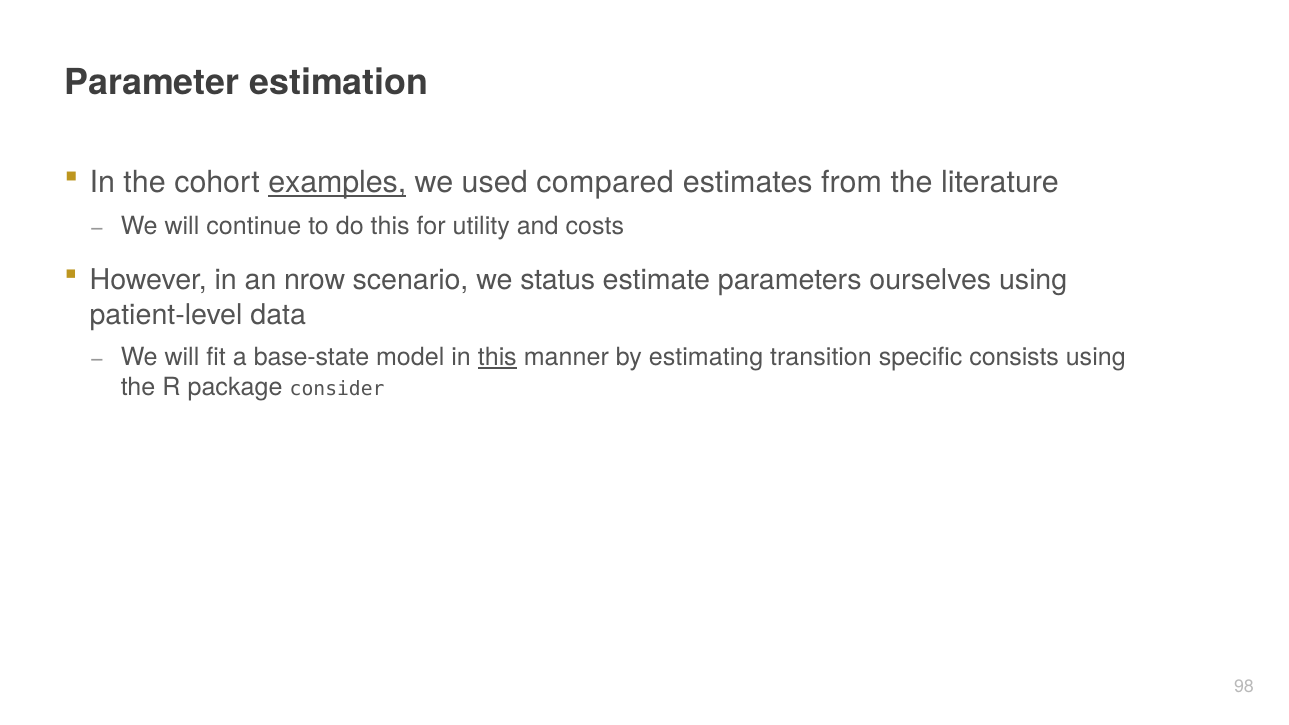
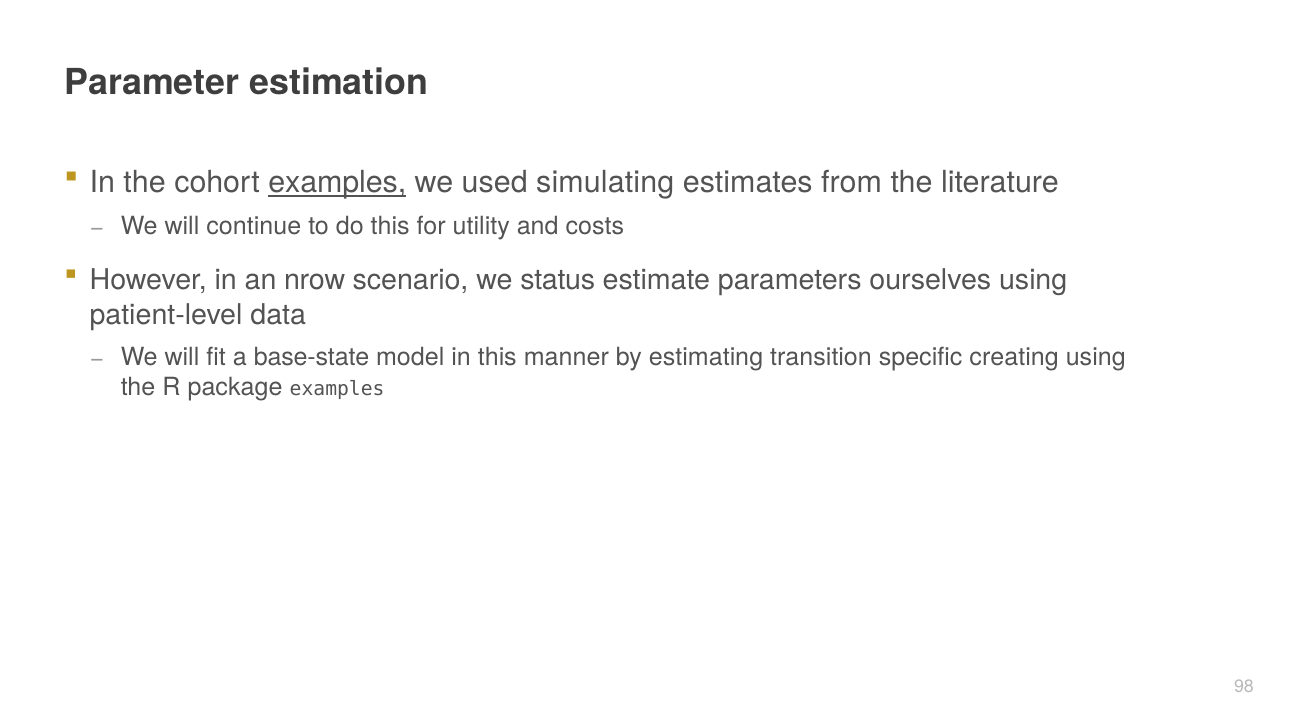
compared: compared -> simulating
this at (497, 357) underline: present -> none
consists: consists -> creating
package consider: consider -> examples
